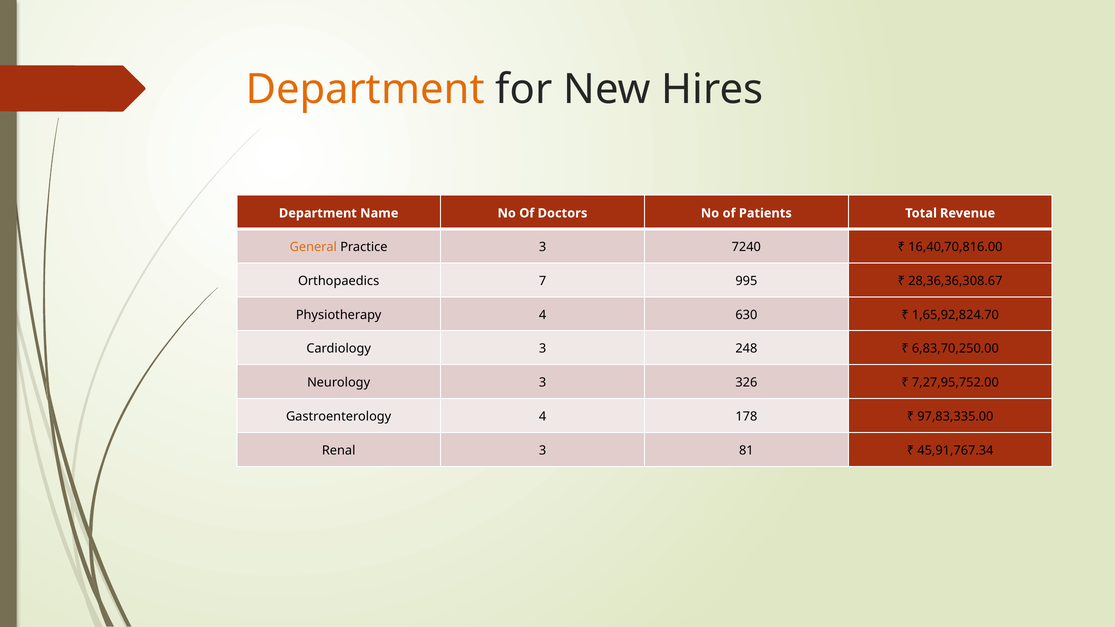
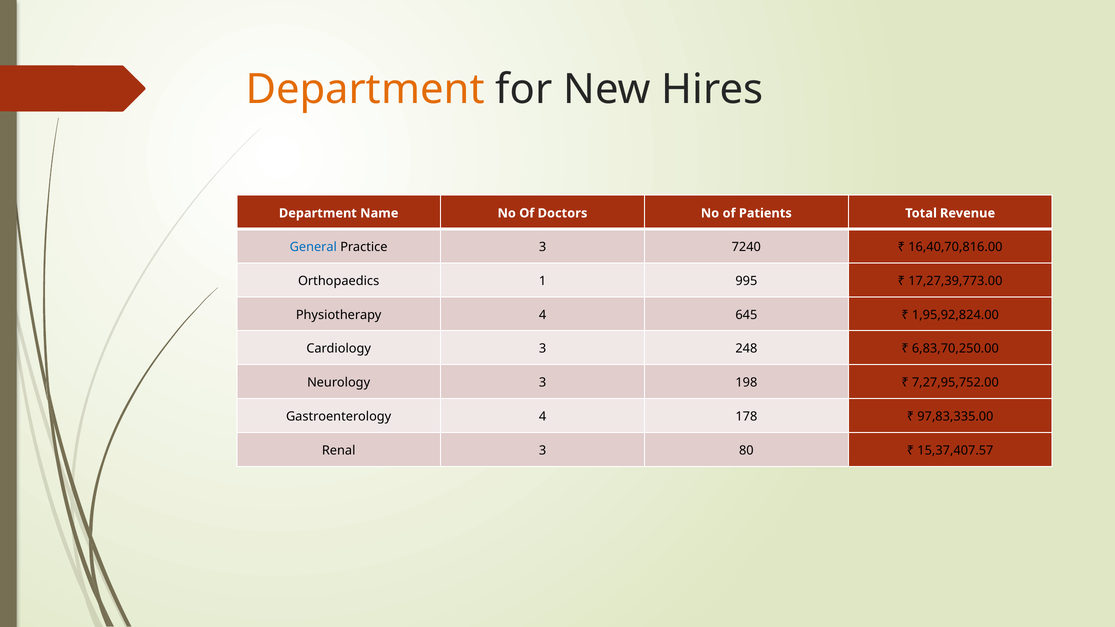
General colour: orange -> blue
7: 7 -> 1
28,36,36,308.67: 28,36,36,308.67 -> 17,27,39,773.00
630: 630 -> 645
1,65,92,824.70: 1,65,92,824.70 -> 1,95,92,824.00
326: 326 -> 198
81: 81 -> 80
45,91,767.34: 45,91,767.34 -> 15,37,407.57
